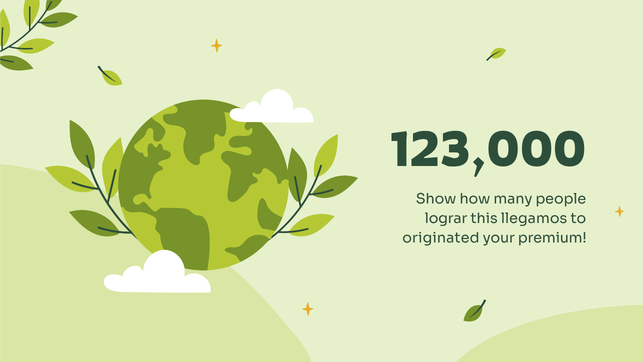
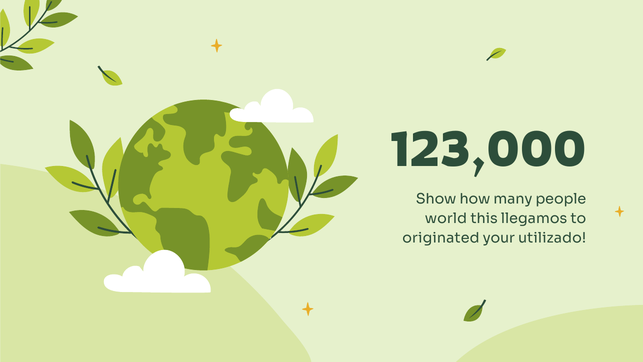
lograr: lograr -> world
premium: premium -> utilizado
